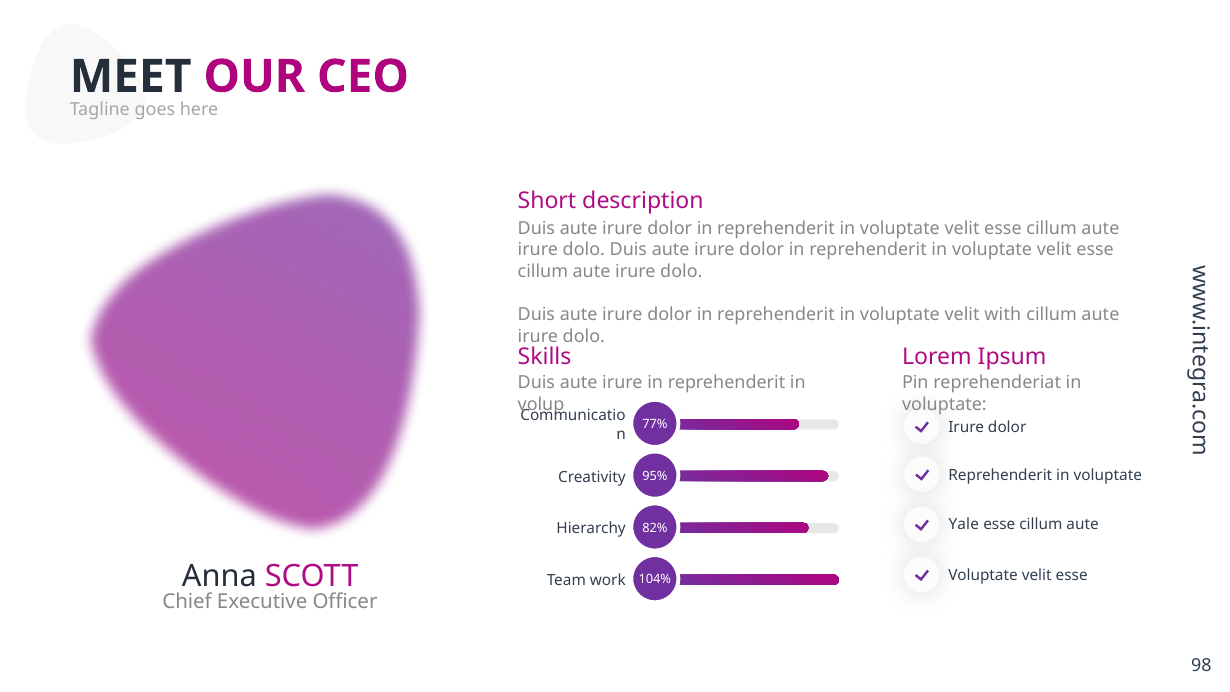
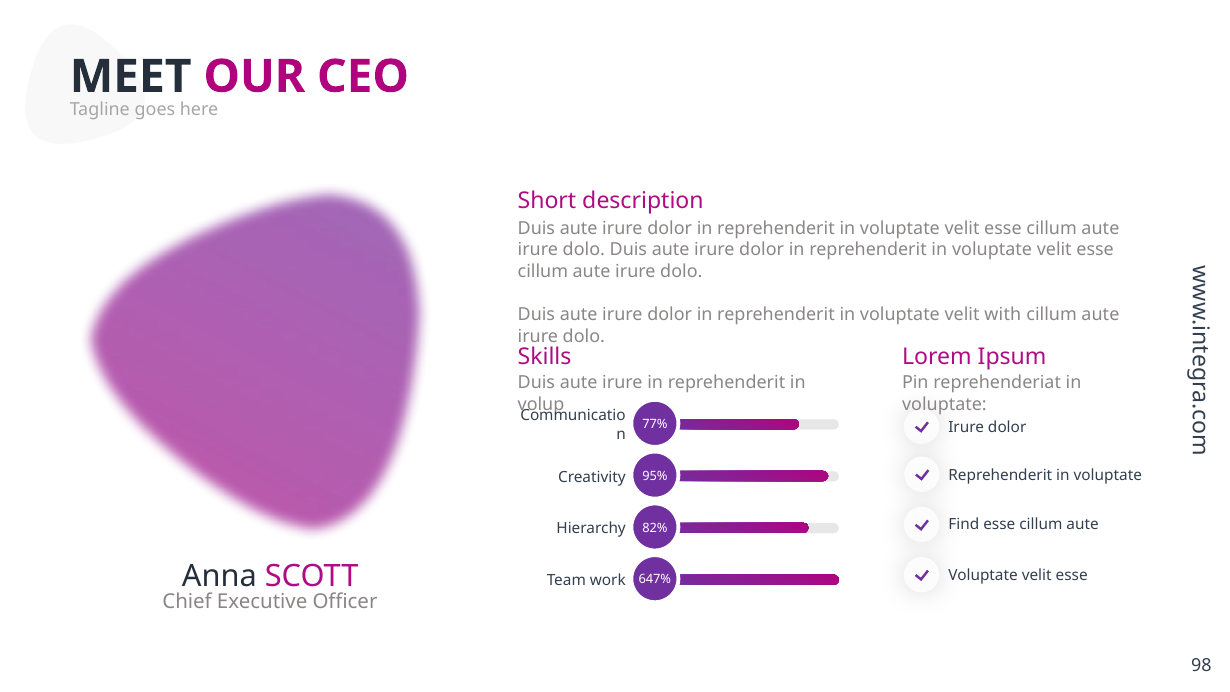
Yale: Yale -> Find
104%: 104% -> 647%
